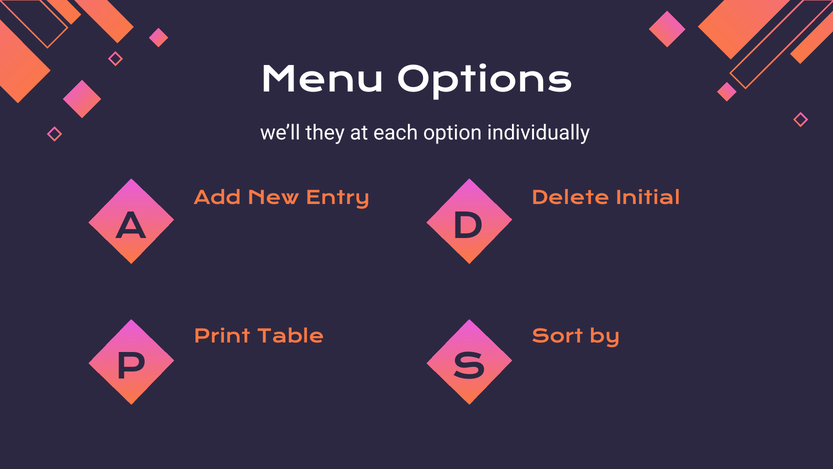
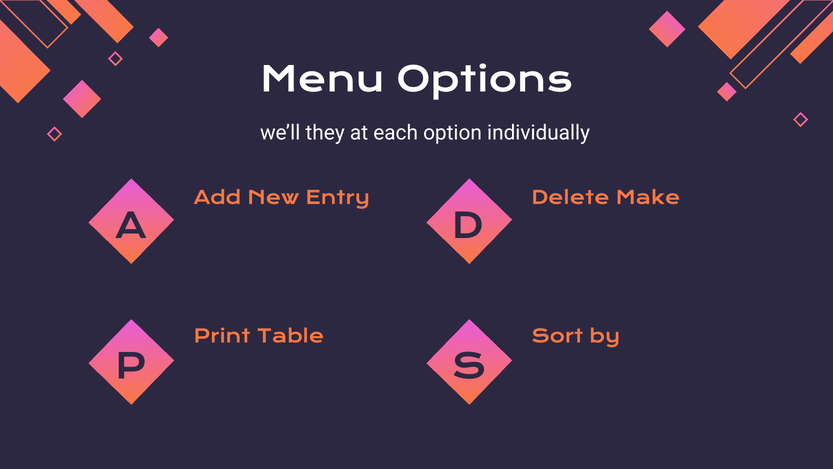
Initial: Initial -> Make
